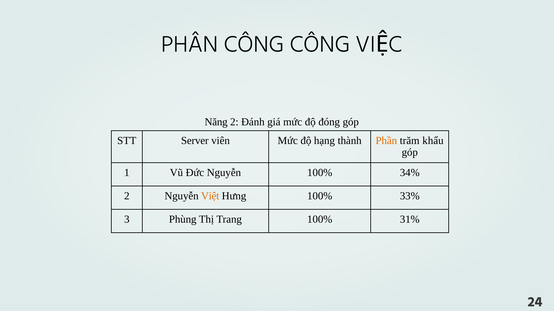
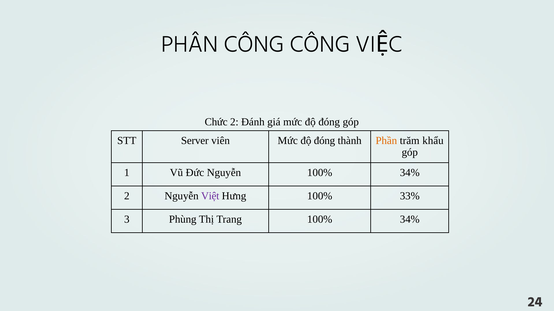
Năng: Năng -> Chức
viên Mức độ hạng: hạng -> đóng
Việt colour: orange -> purple
Trang 100% 31%: 31% -> 34%
